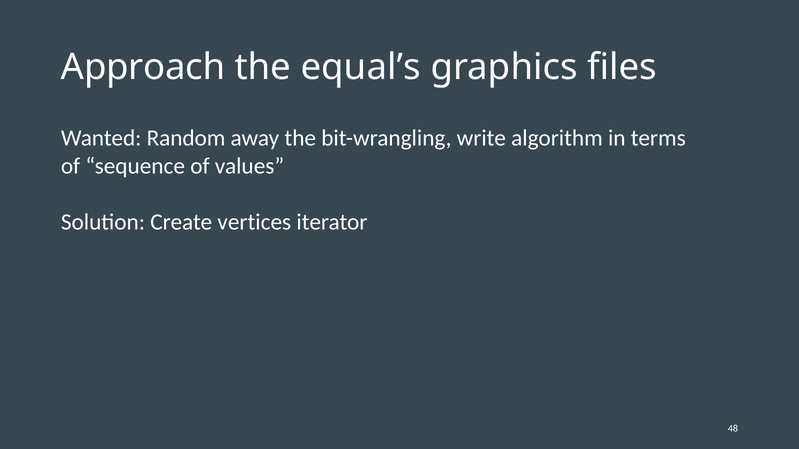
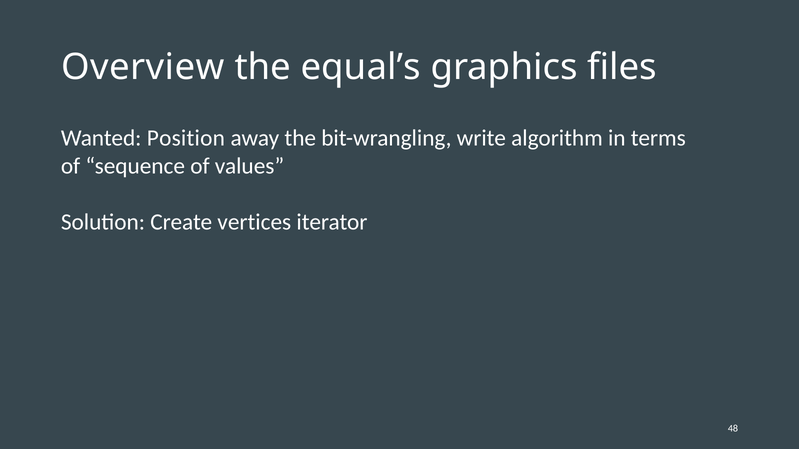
Approach: Approach -> Overview
Random: Random -> Position
